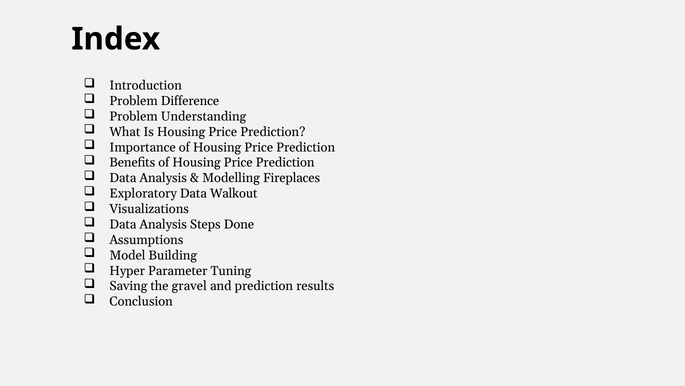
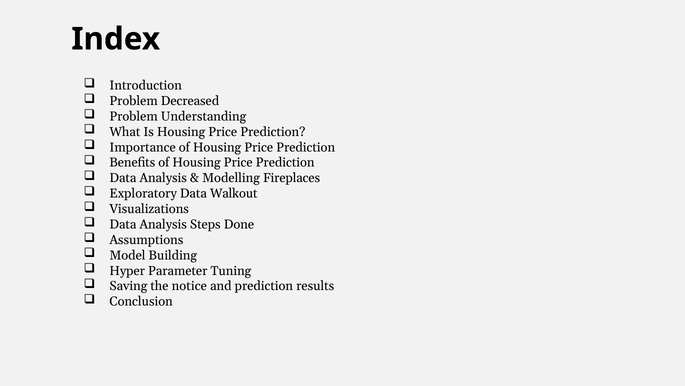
Difference: Difference -> Decreased
gravel: gravel -> notice
